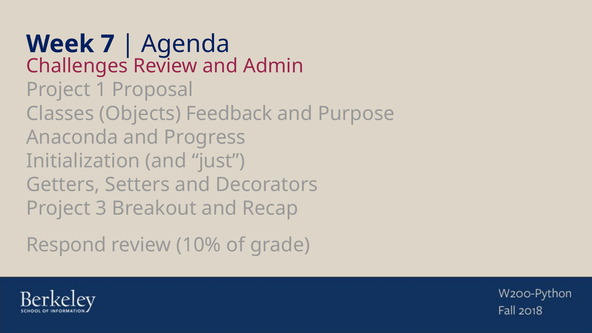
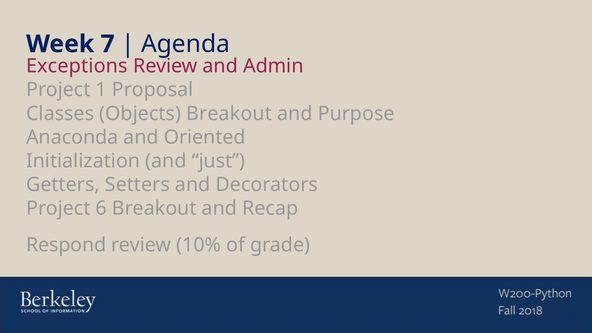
Challenges: Challenges -> Exceptions
Objects Feedback: Feedback -> Breakout
Progress: Progress -> Oriented
Project 3: 3 -> 6
